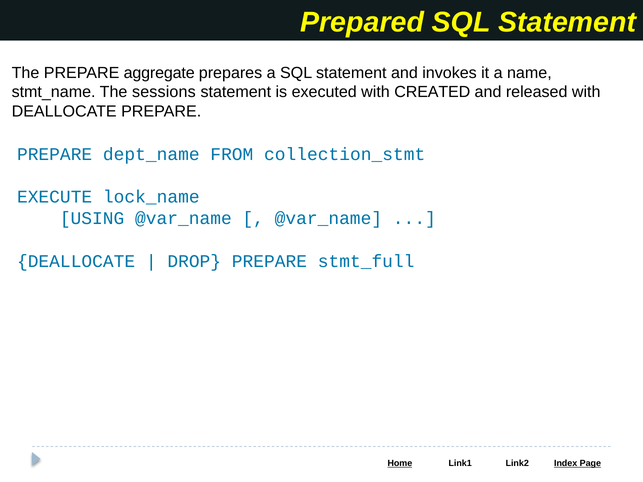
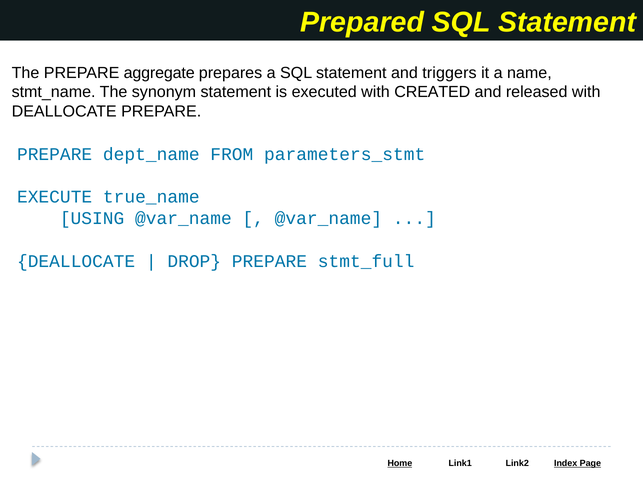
invokes: invokes -> triggers
sessions: sessions -> synonym
collection_stmt: collection_stmt -> parameters_stmt
lock_name: lock_name -> true_name
